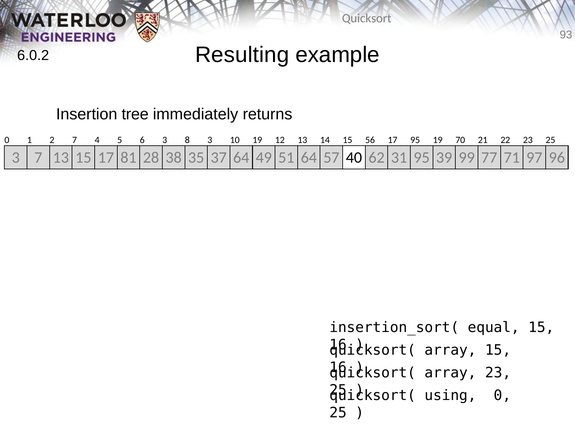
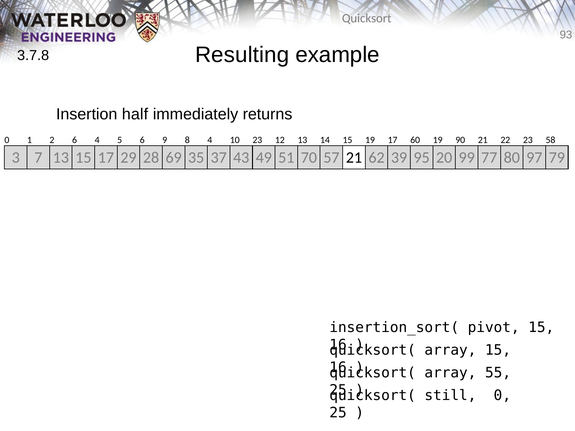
6.0.2: 6.0.2 -> 3.7.8
tree: tree -> half
2 7: 7 -> 6
6 3: 3 -> 9
8 3: 3 -> 4
10 19: 19 -> 23
15 56: 56 -> 19
17 95: 95 -> 60
70: 70 -> 90
22 23 25: 25 -> 58
81: 81 -> 29
38: 38 -> 69
37 64: 64 -> 43
51 64: 64 -> 70
57 40: 40 -> 21
31: 31 -> 39
39: 39 -> 20
71: 71 -> 80
96: 96 -> 79
equal: equal -> pivot
array 23: 23 -> 55
using: using -> still
